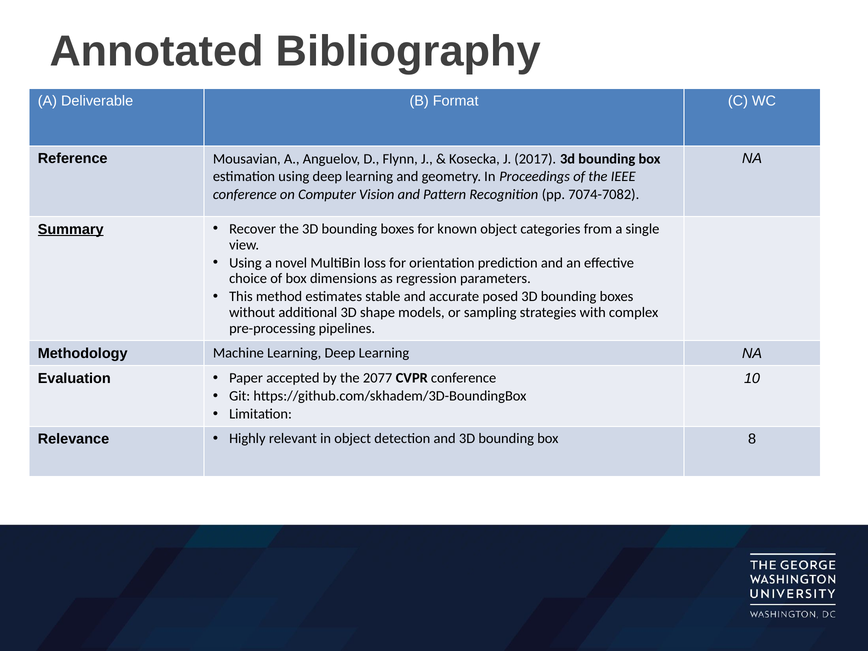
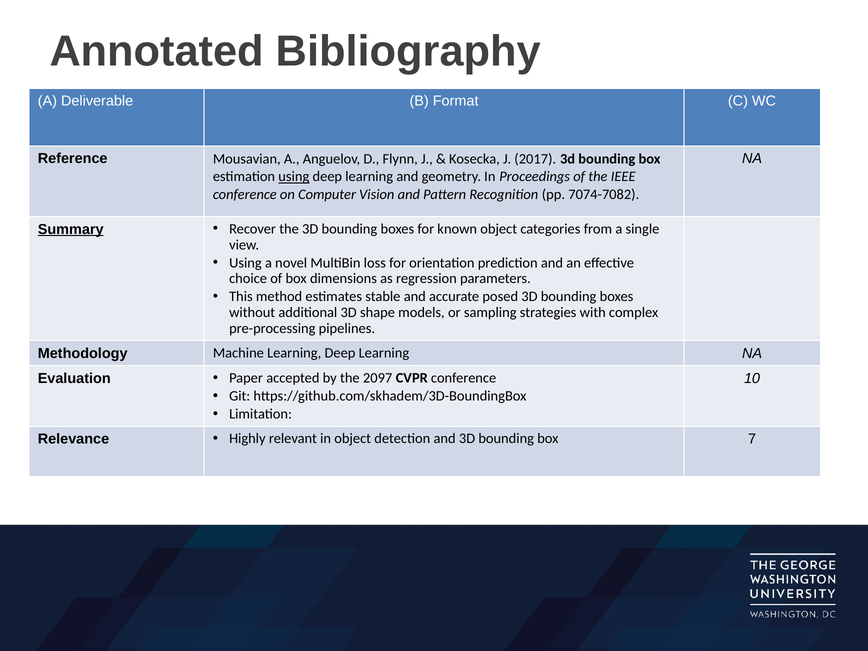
using at (294, 177) underline: none -> present
2077: 2077 -> 2097
8: 8 -> 7
